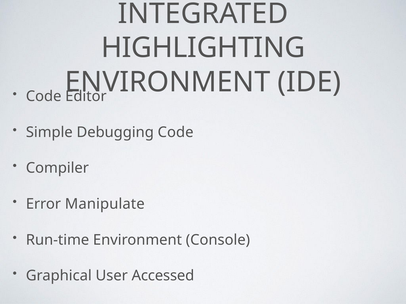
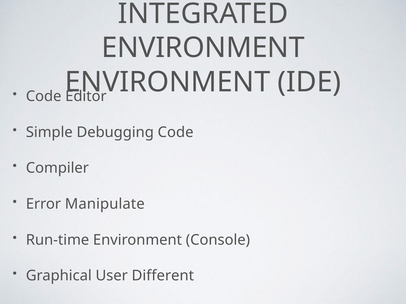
HIGHLIGHTING at (203, 48): HIGHLIGHTING -> ENVIRONMENT
Accessed: Accessed -> Different
